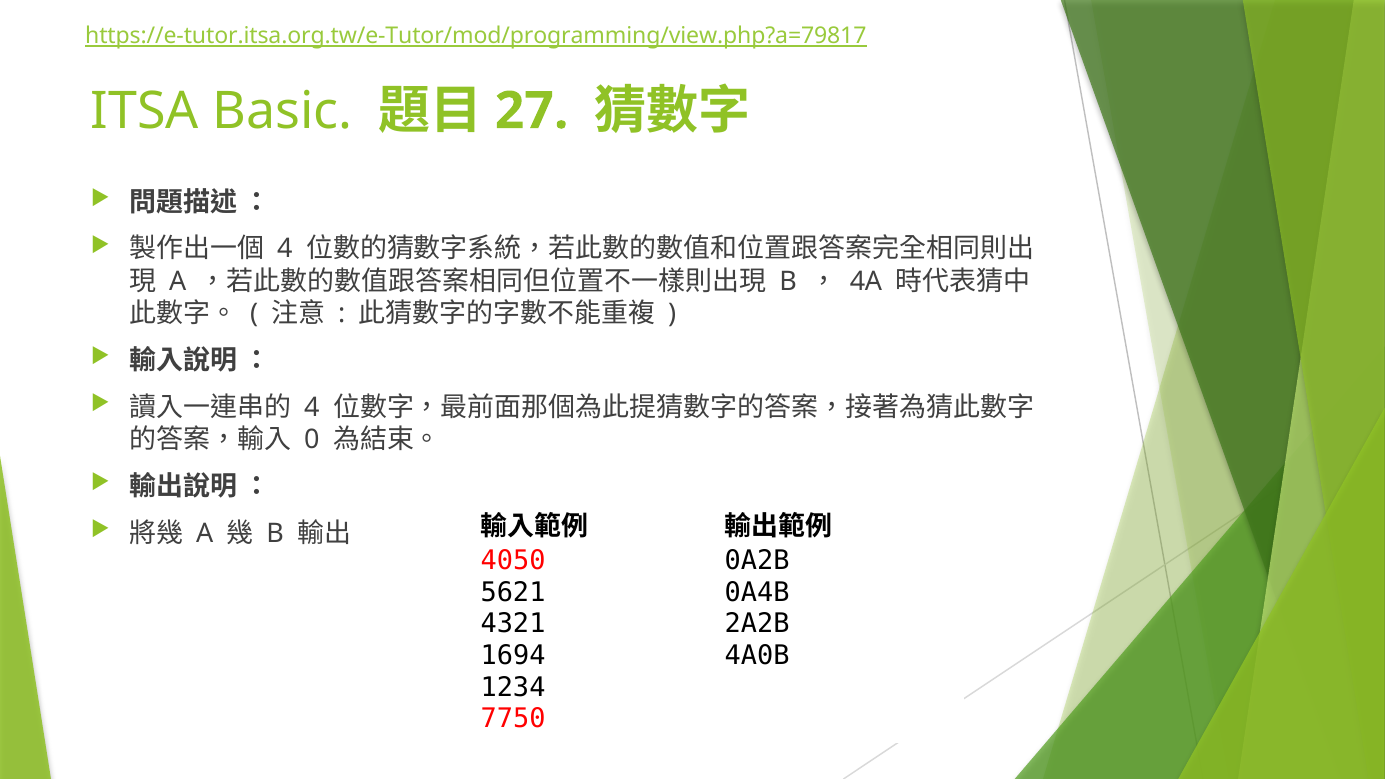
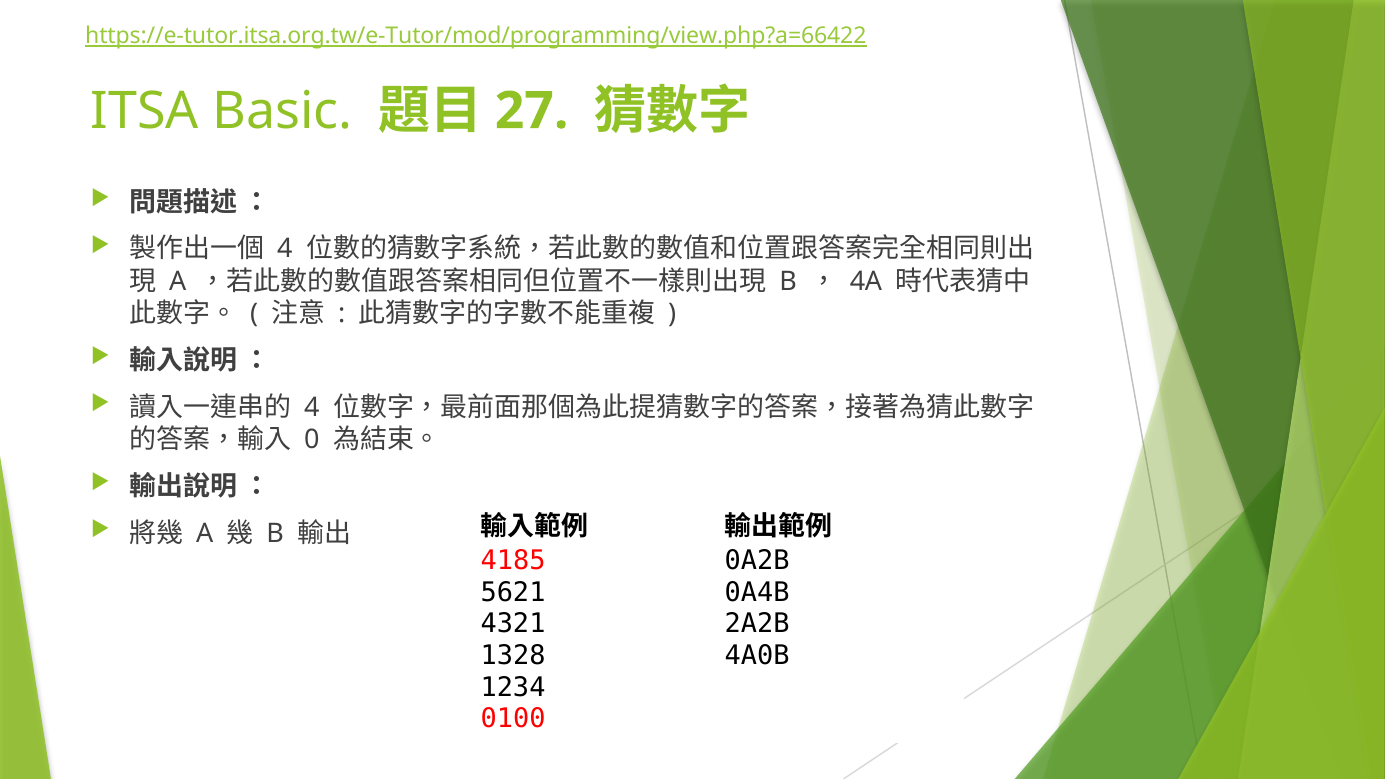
https://e-tutor.itsa.org.tw/e-Tutor/mod/programming/view.php?a=79817: https://e-tutor.itsa.org.tw/e-Tutor/mod/programming/view.php?a=79817 -> https://e-tutor.itsa.org.tw/e-Tutor/mod/programming/view.php?a=66422
4050: 4050 -> 4185
1694: 1694 -> 1328
7750: 7750 -> 0100
